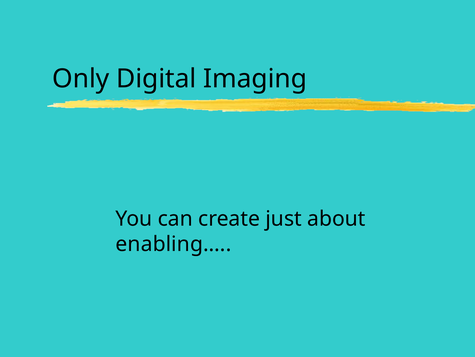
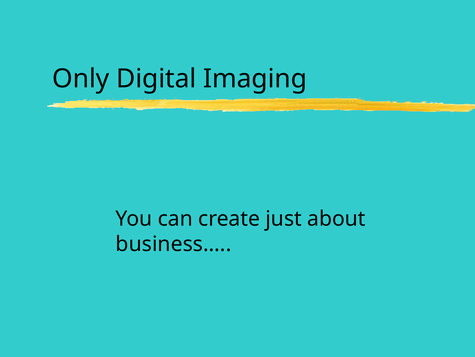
enabling…: enabling… -> business…
